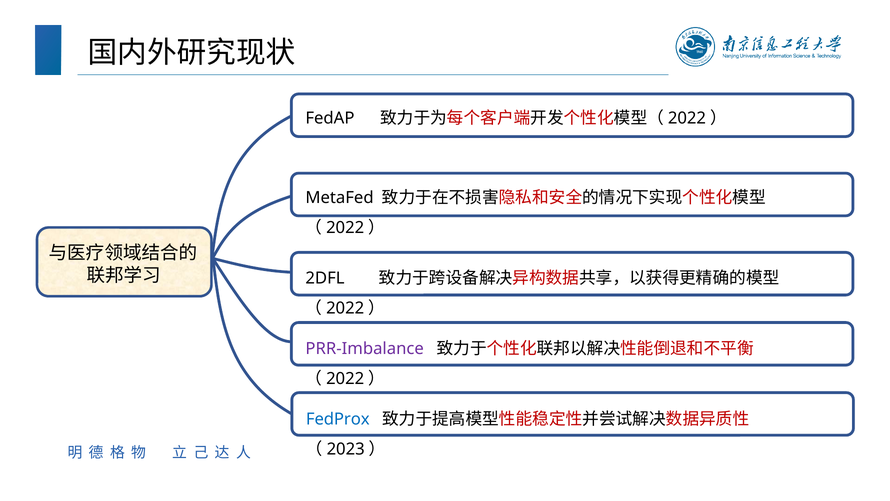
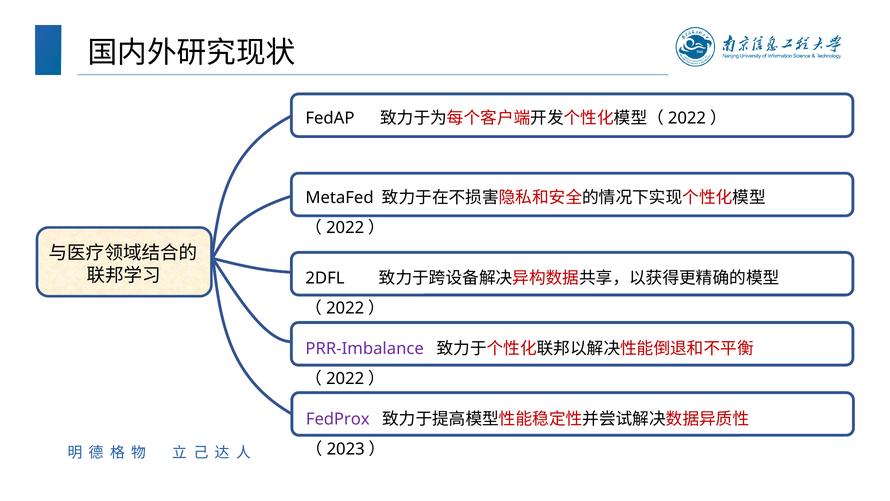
FedProx colour: blue -> purple
